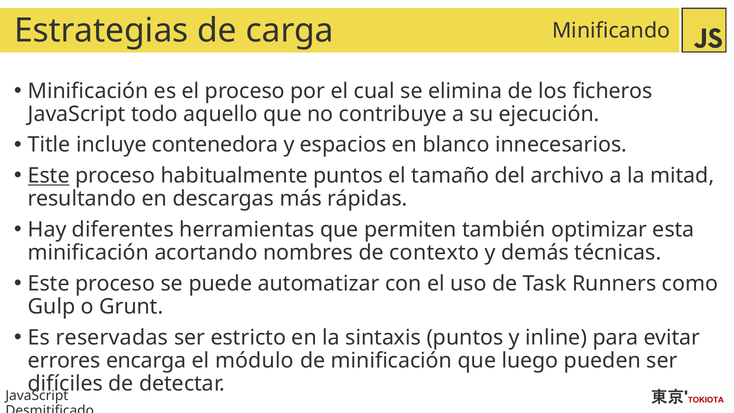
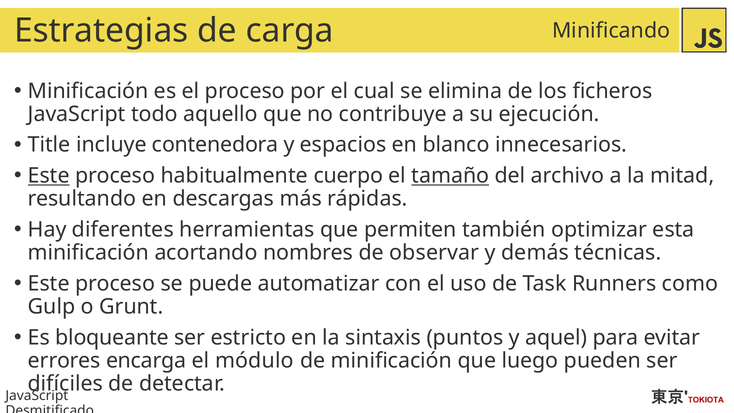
habitualmente puntos: puntos -> cuerpo
tamaño underline: none -> present
contexto: contexto -> observar
reservadas: reservadas -> bloqueante
inline: inline -> aquel
